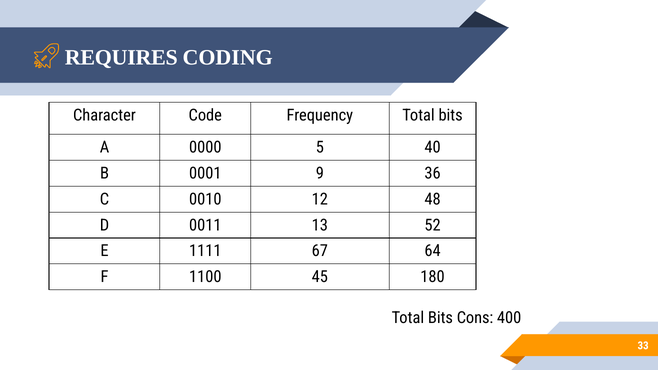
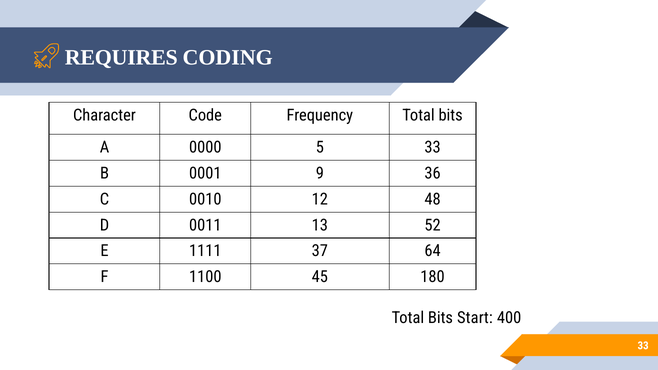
5 40: 40 -> 33
67: 67 -> 37
Cons: Cons -> Start
